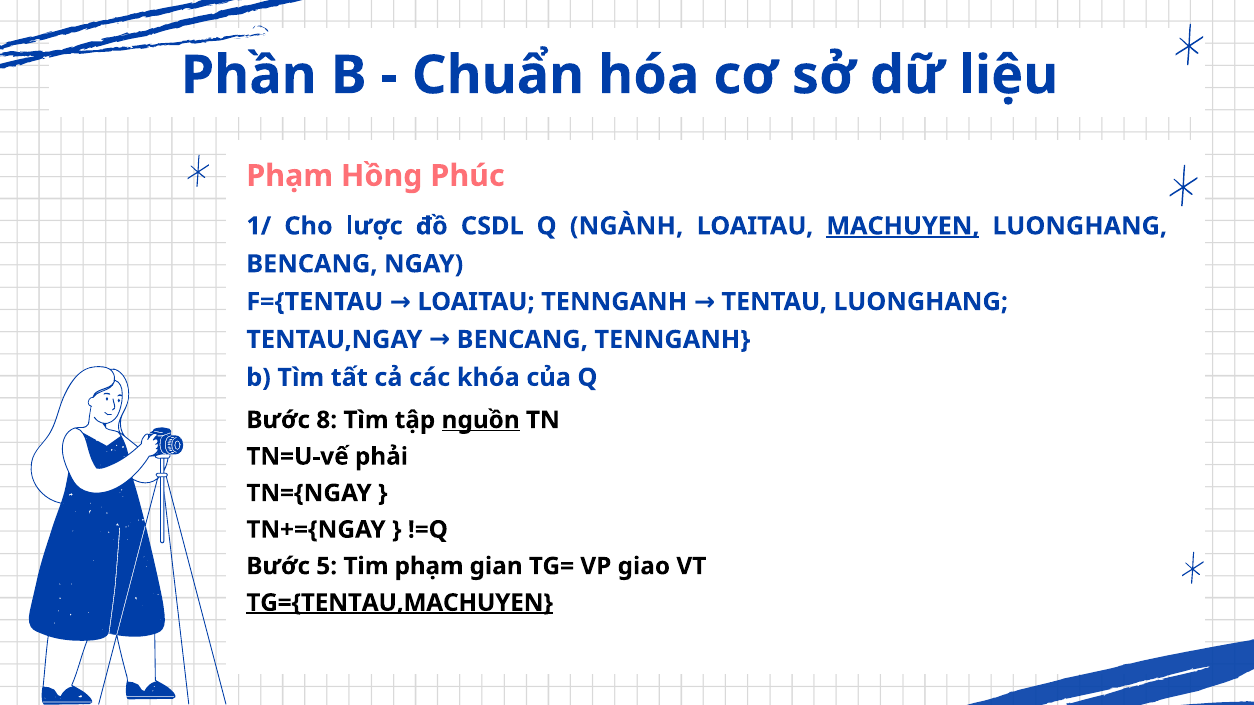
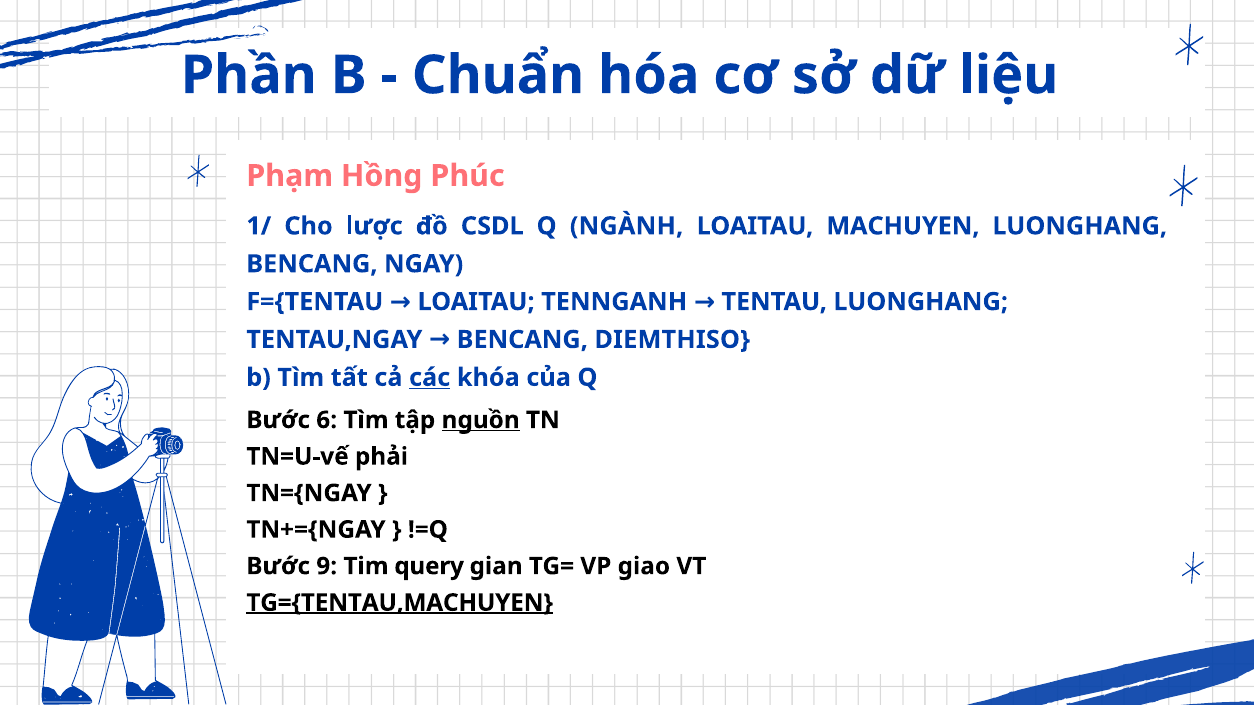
MACHUYEN underline: present -> none
BENCANG TENNGANH: TENNGANH -> DIEMTHISO
các underline: none -> present
8: 8 -> 6
5: 5 -> 9
Tim phạm: phạm -> query
